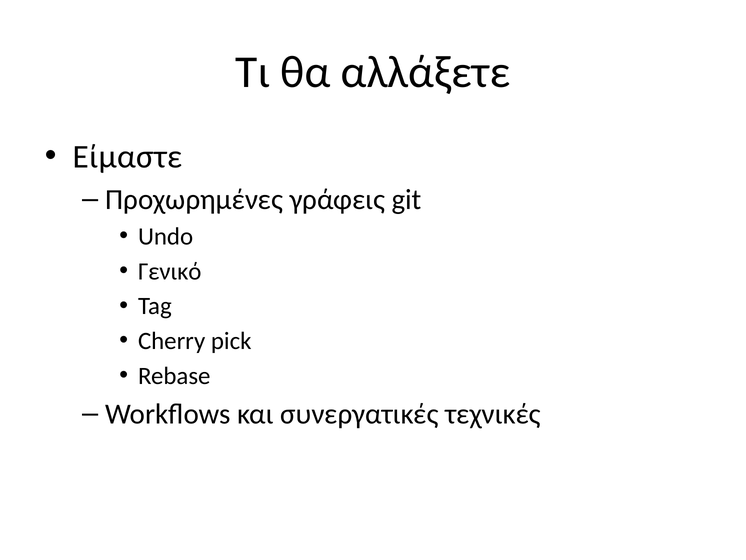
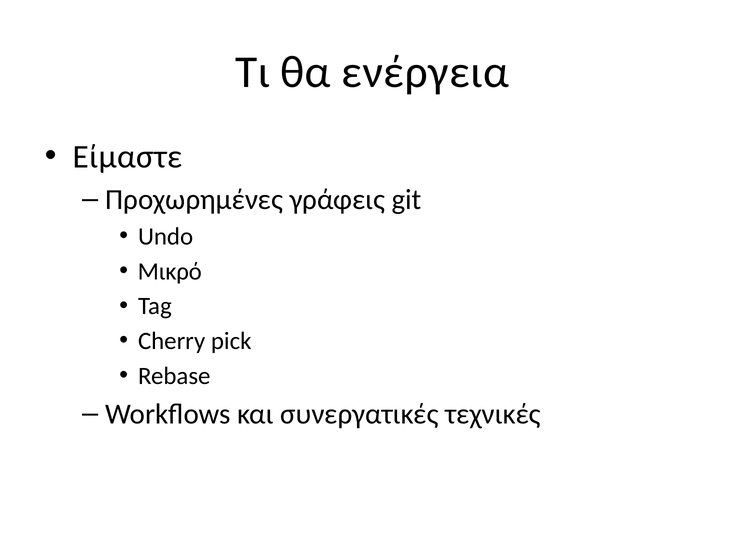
αλλάξετε: αλλάξετε -> ενέργεια
Γενικό: Γενικό -> Μικρό
